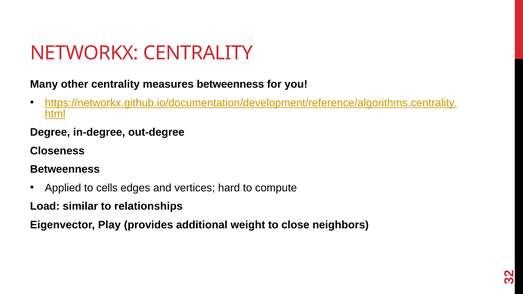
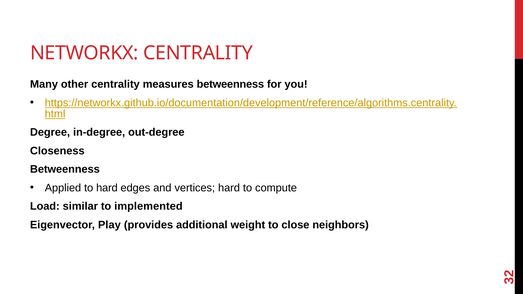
to cells: cells -> hard
relationships: relationships -> implemented
